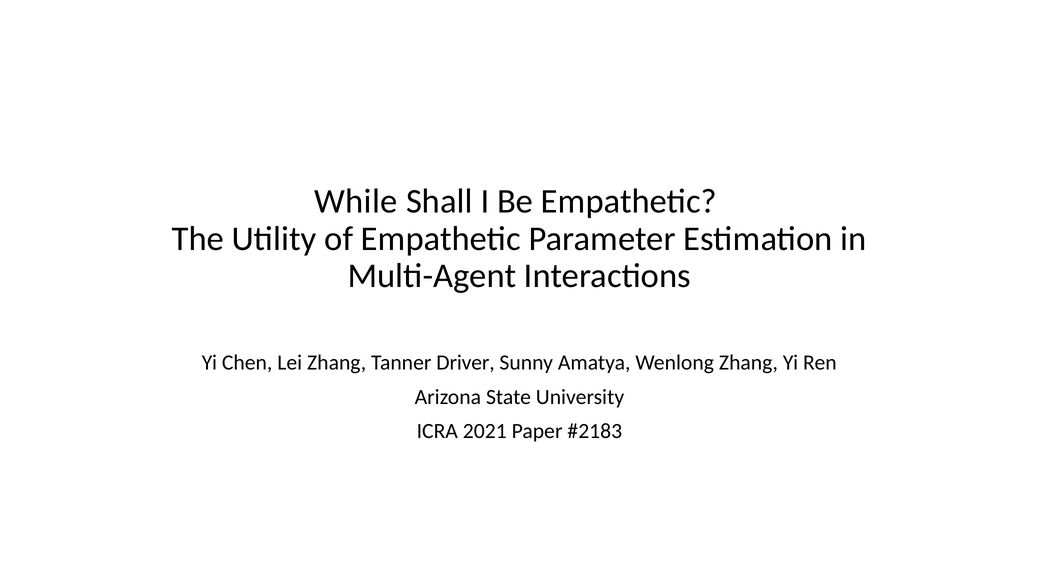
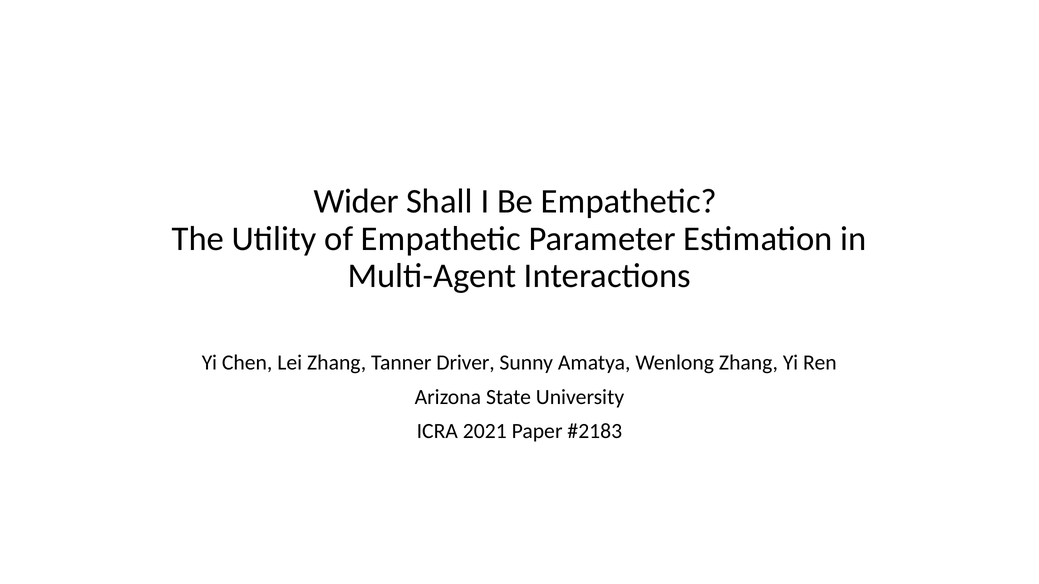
While: While -> Wider
